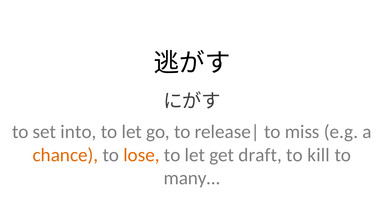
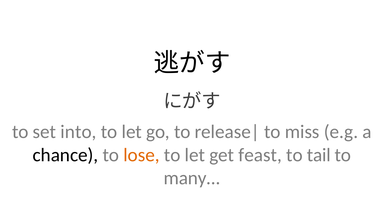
chance colour: orange -> black
draft: draft -> feast
kill: kill -> tail
